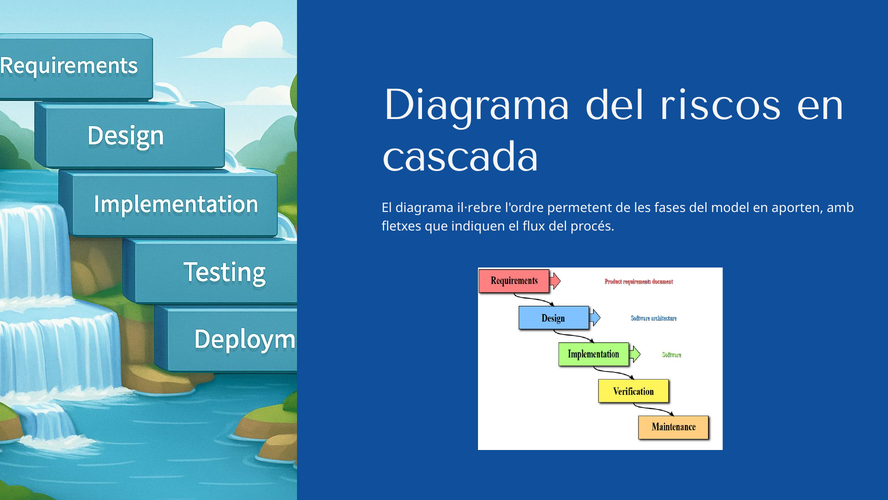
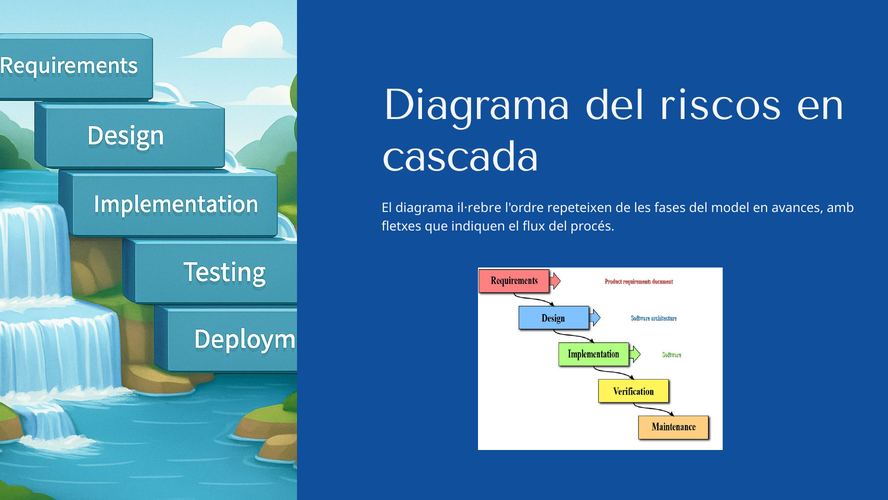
permetent: permetent -> repeteixen
aporten: aporten -> avances
